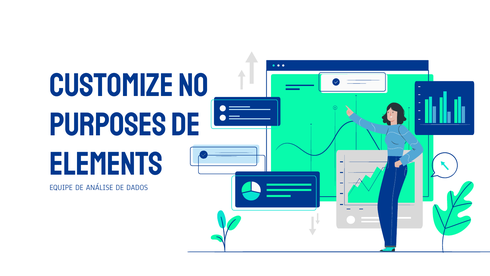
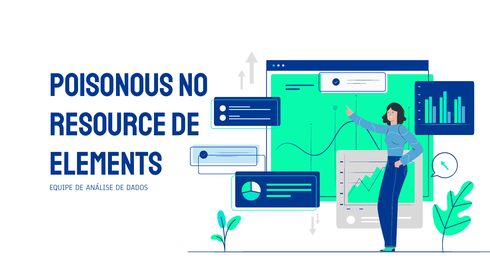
CUSTOMIZE: CUSTOMIZE -> POISONOUS
PURPOSES: PURPOSES -> RESOURCE
